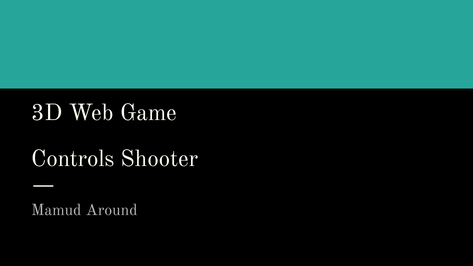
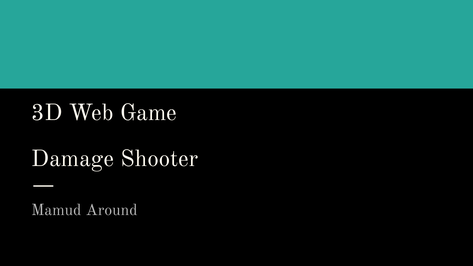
Controls: Controls -> Damage
